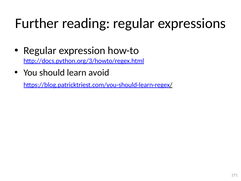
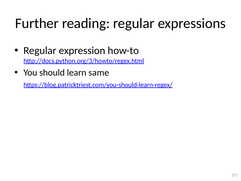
avoid: avoid -> same
